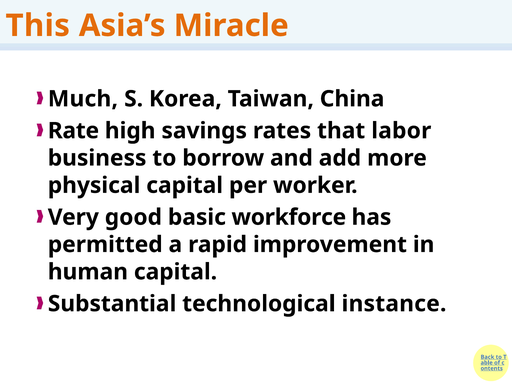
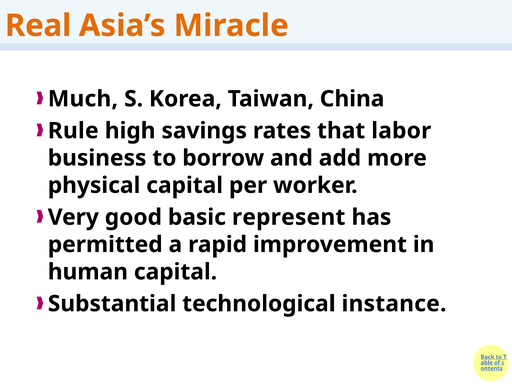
This: This -> Real
Rate: Rate -> Rule
workforce: workforce -> represent
